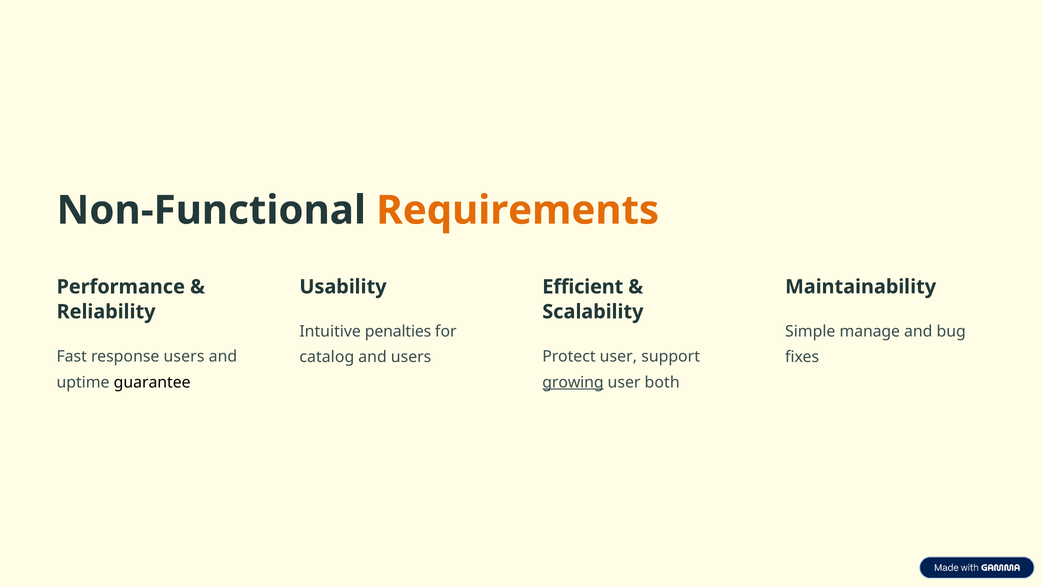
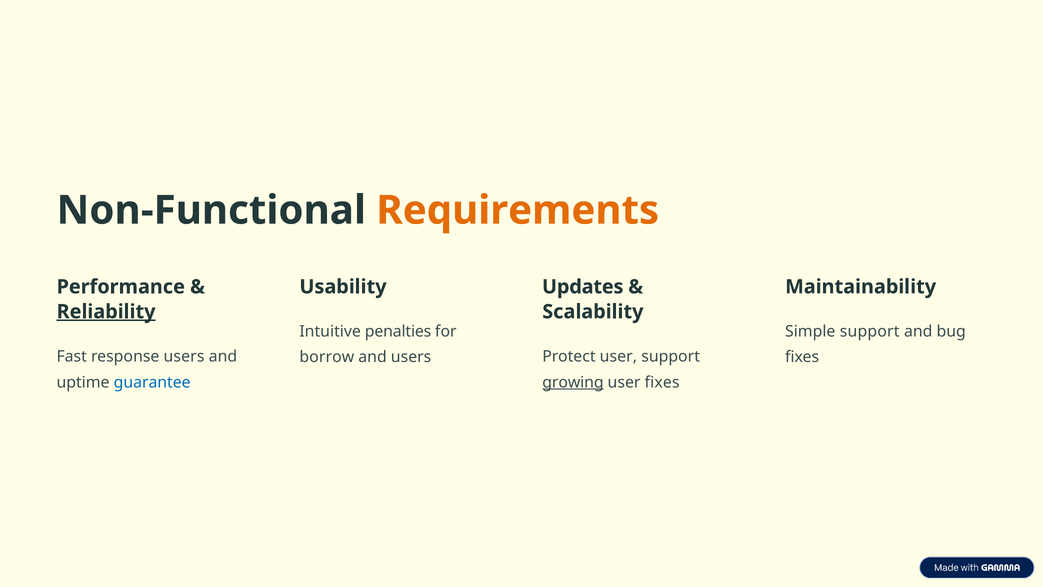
Efficient: Efficient -> Updates
Reliability underline: none -> present
Simple manage: manage -> support
catalog: catalog -> borrow
guarantee colour: black -> blue
user both: both -> fixes
